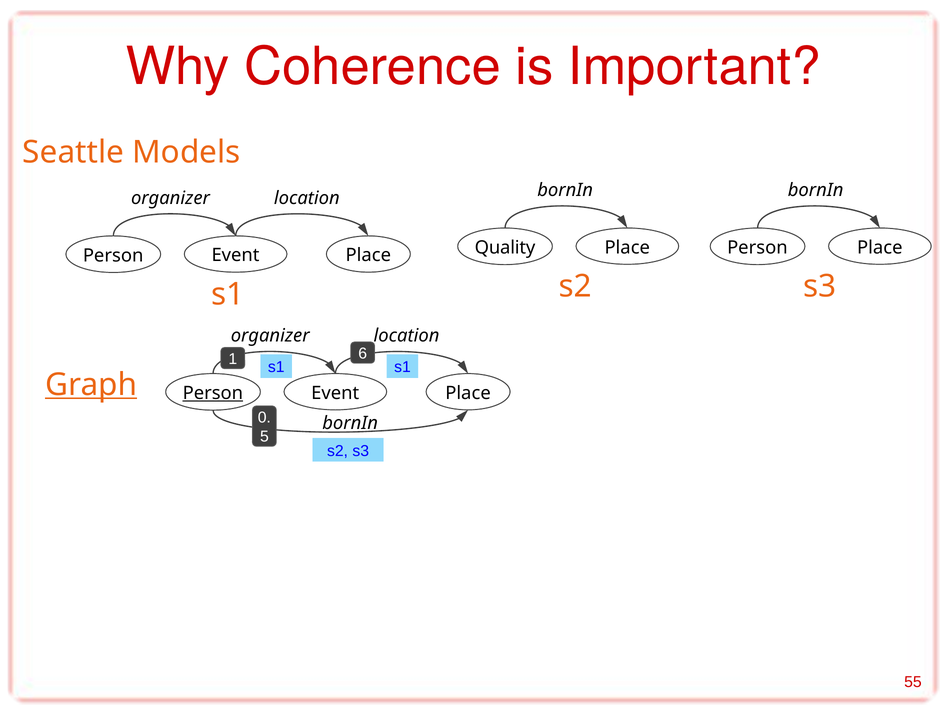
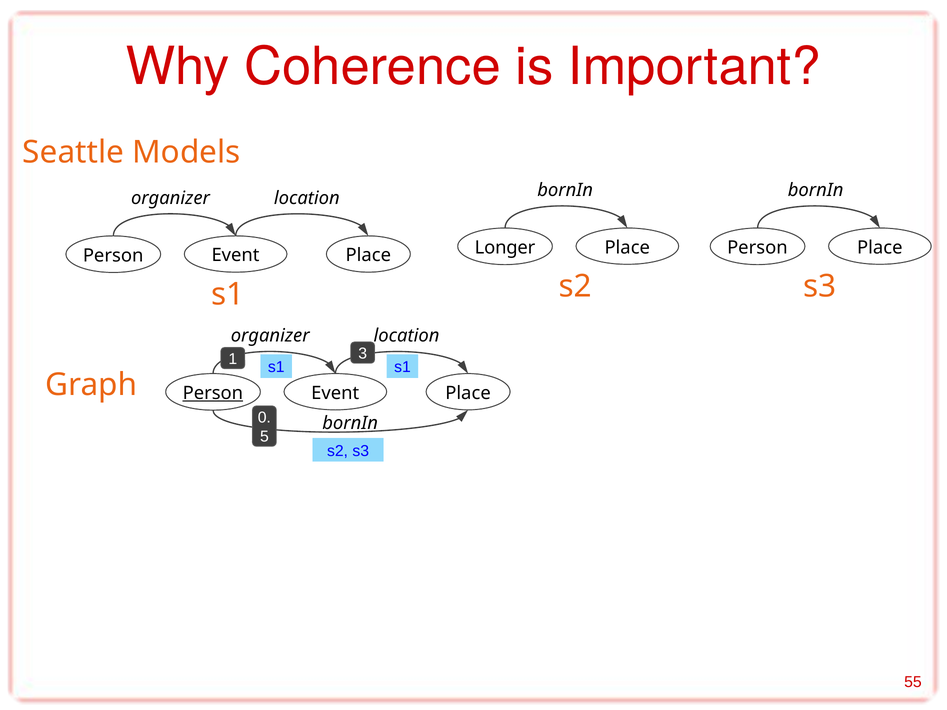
Quality: Quality -> Longer
6: 6 -> 3
Graph underline: present -> none
